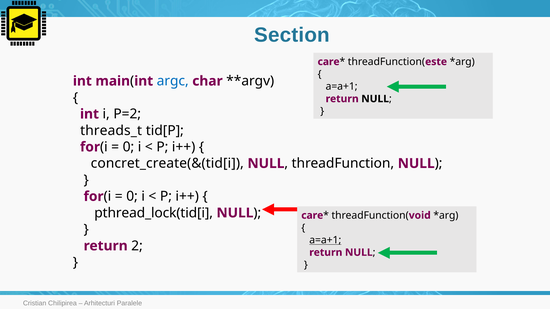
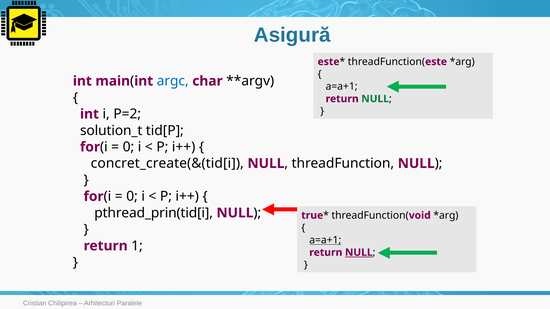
Section: Section -> Asigură
care at (329, 62): care -> este
NULL at (375, 99) colour: black -> green
threads_t: threads_t -> solution_t
pthread_lock(tid[i: pthread_lock(tid[i -> pthread_prin(tid[i
care at (312, 216): care -> true
2: 2 -> 1
NULL at (359, 253) underline: none -> present
